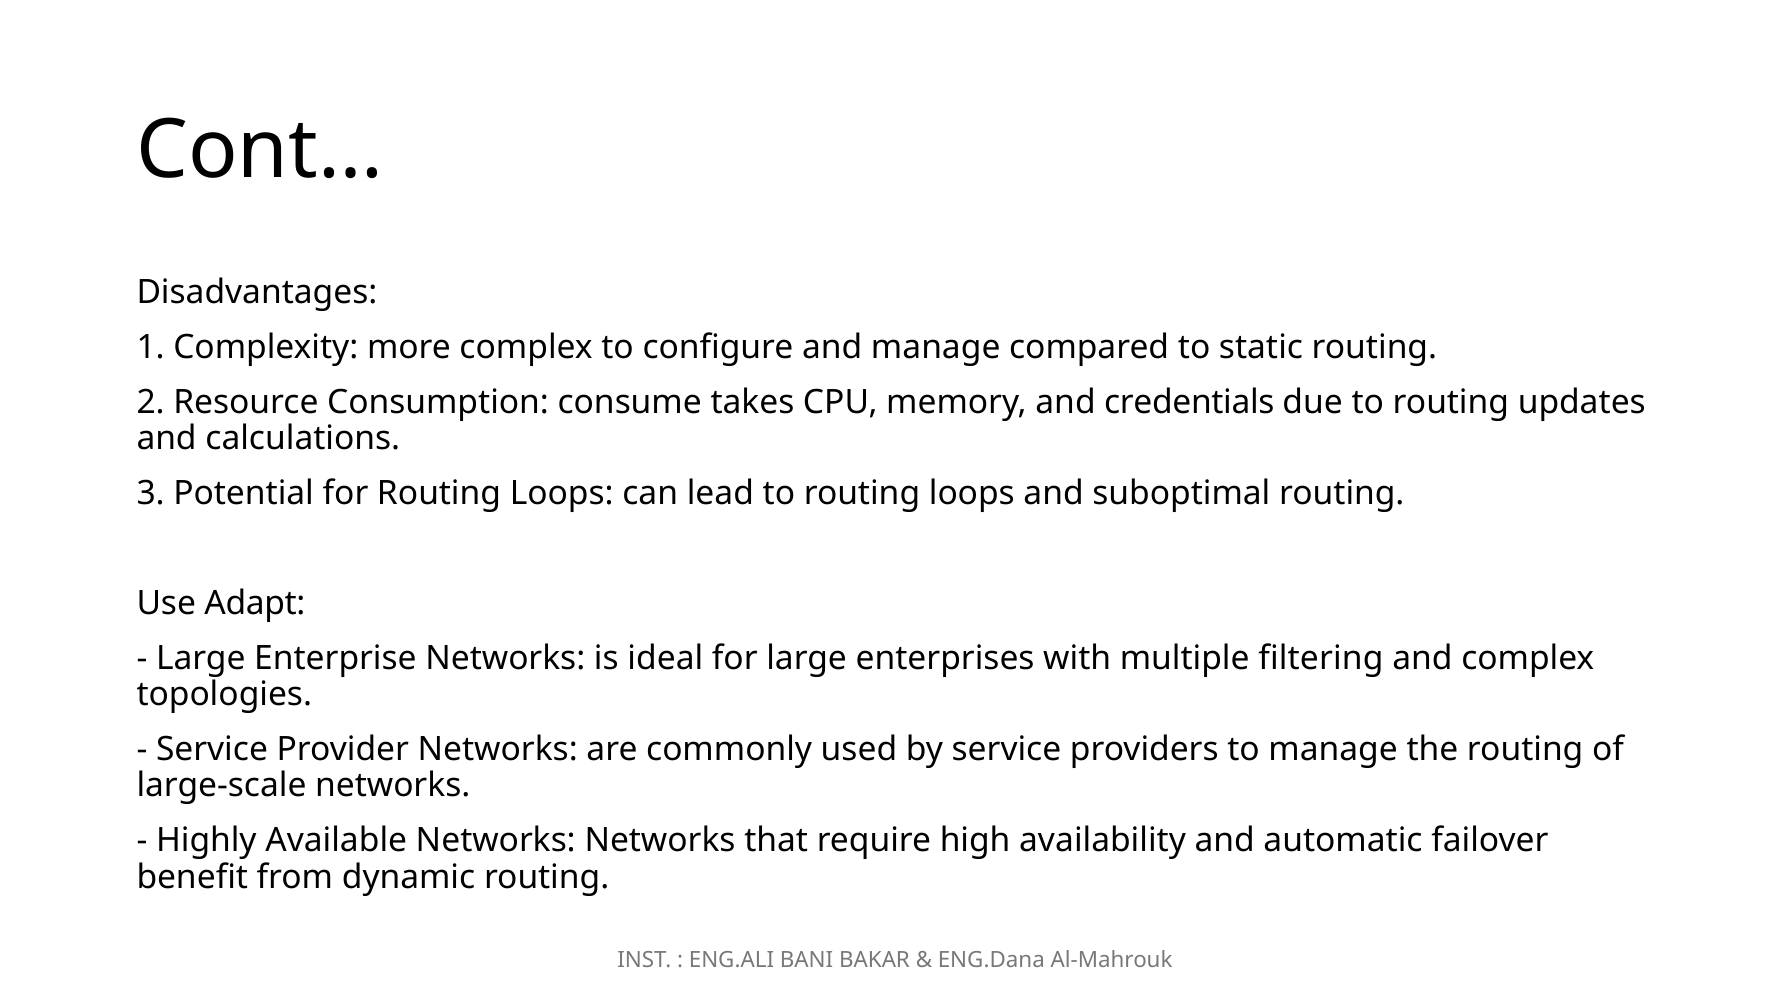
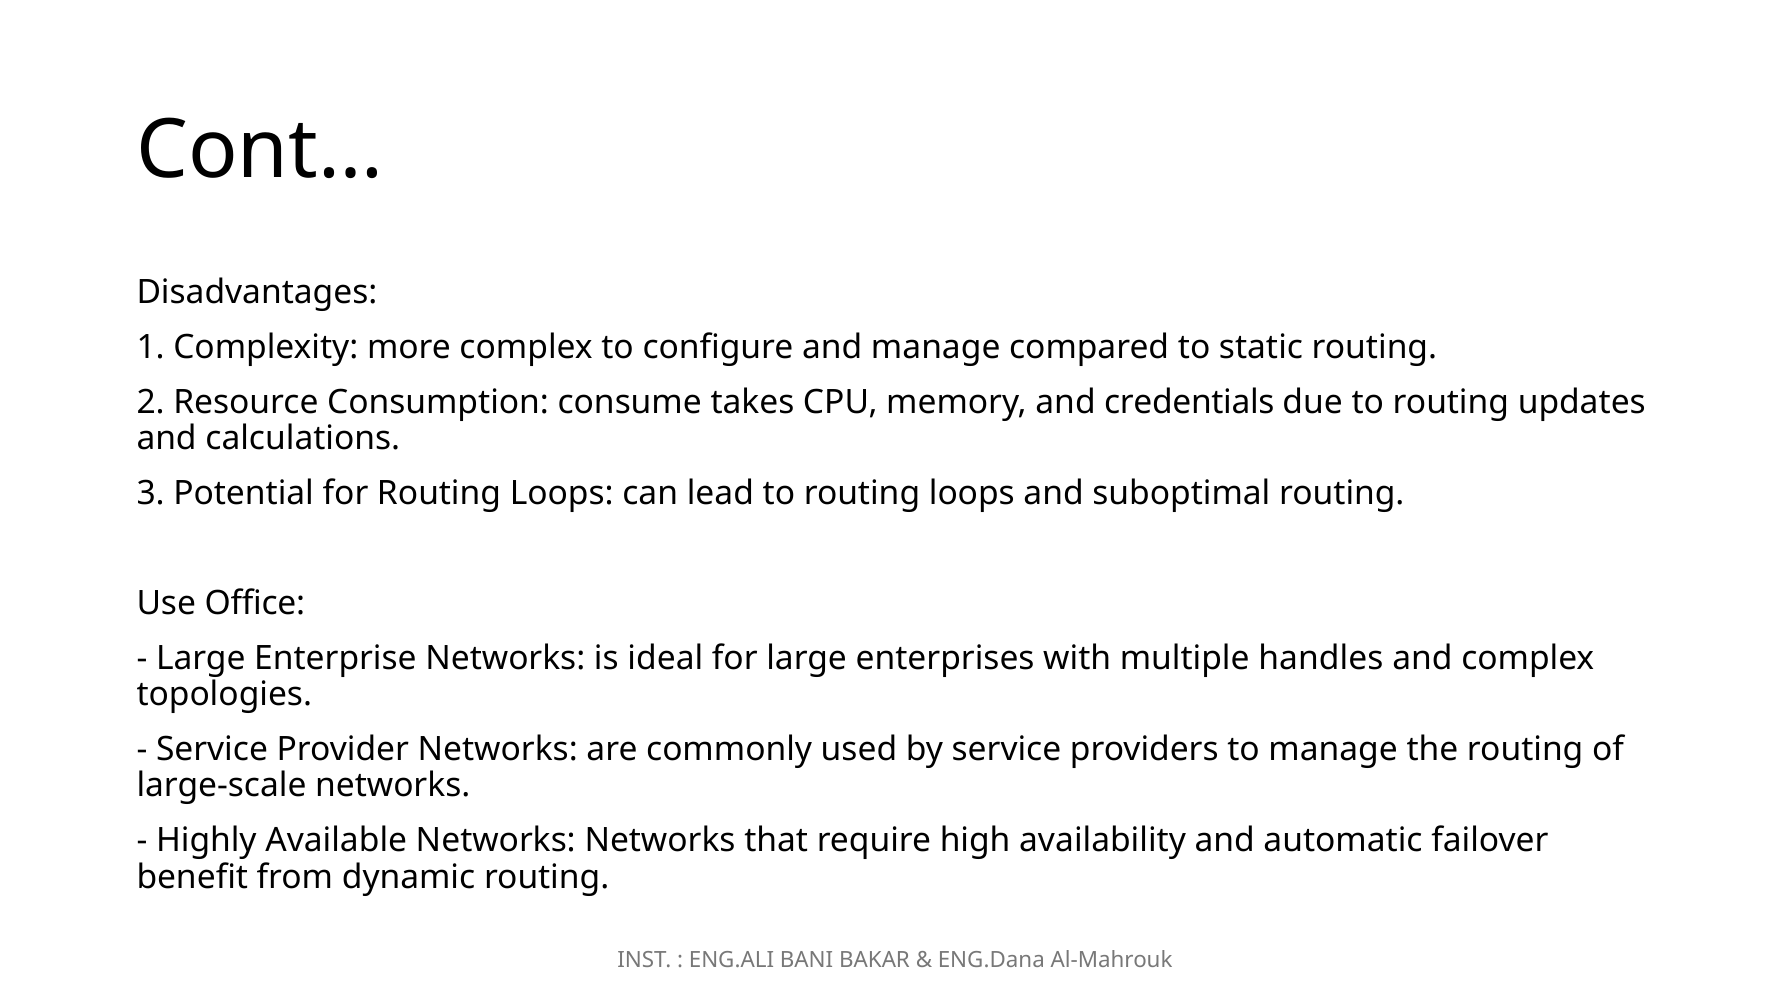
Adapt: Adapt -> Office
filtering: filtering -> handles
